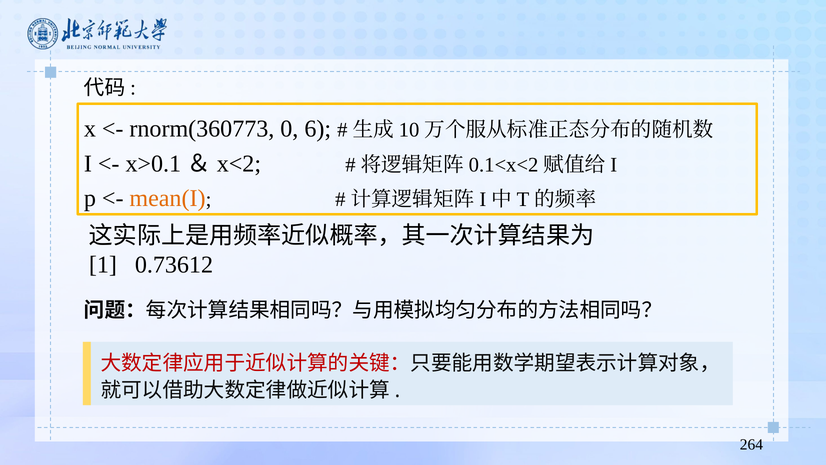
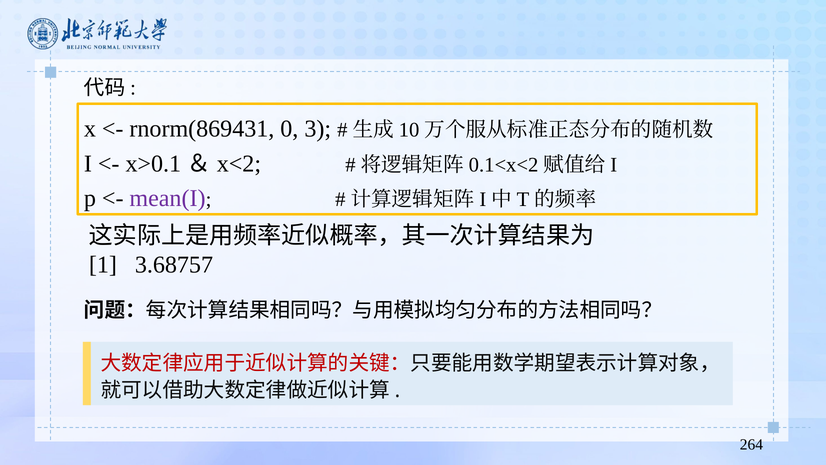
rnorm(360773: rnorm(360773 -> rnorm(869431
6: 6 -> 3
mean(I colour: orange -> purple
0.73612: 0.73612 -> 3.68757
